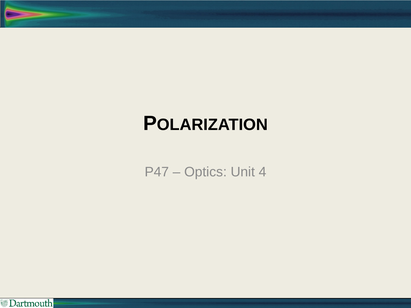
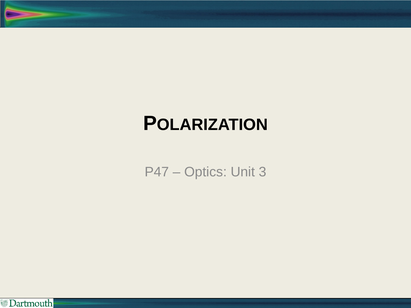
4: 4 -> 3
